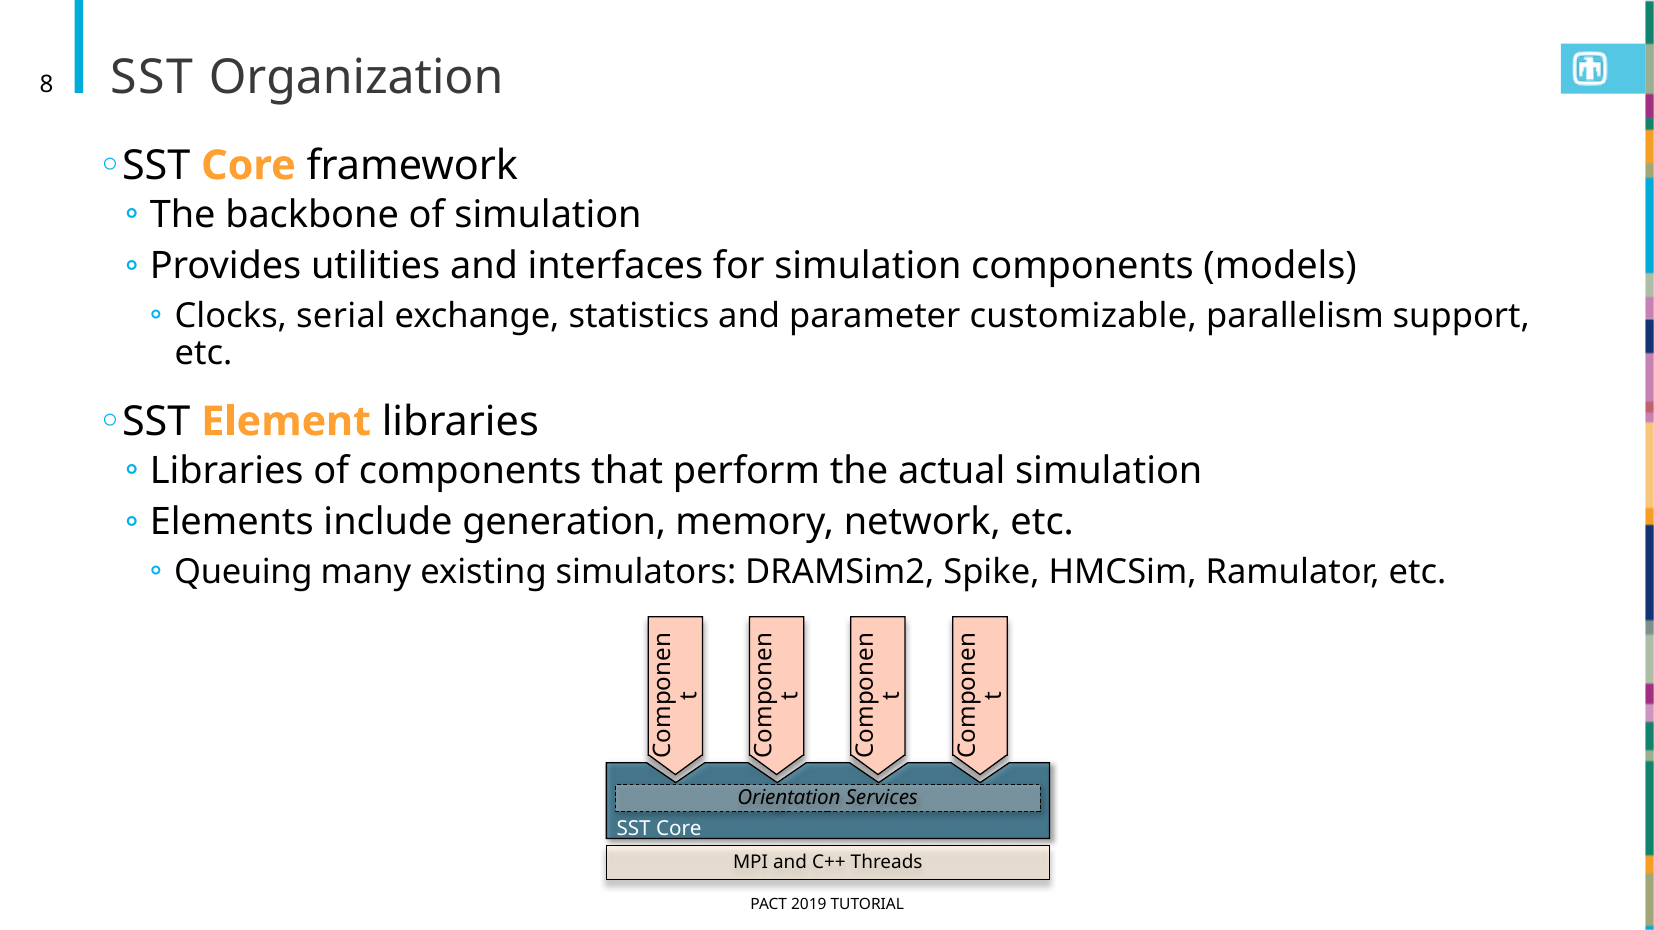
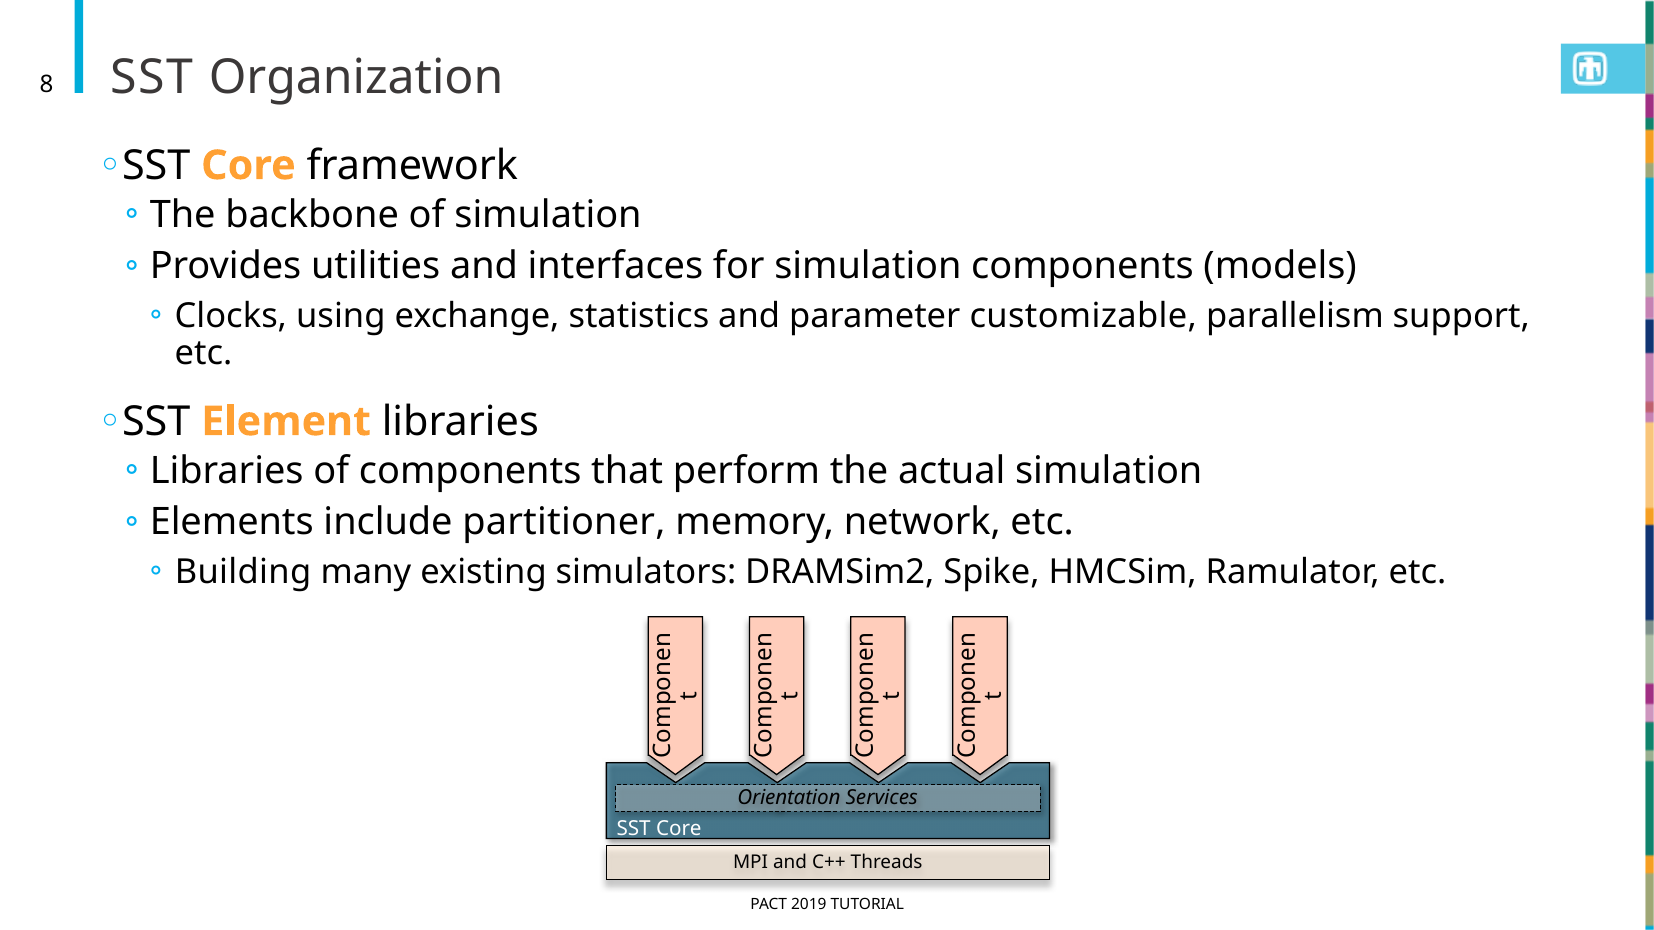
serial: serial -> using
generation: generation -> partitioner
Queuing: Queuing -> Building
